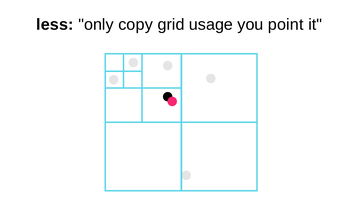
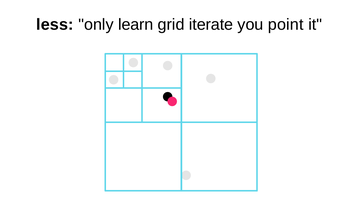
copy: copy -> learn
usage: usage -> iterate
